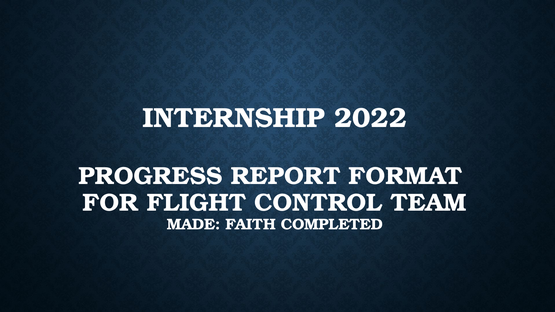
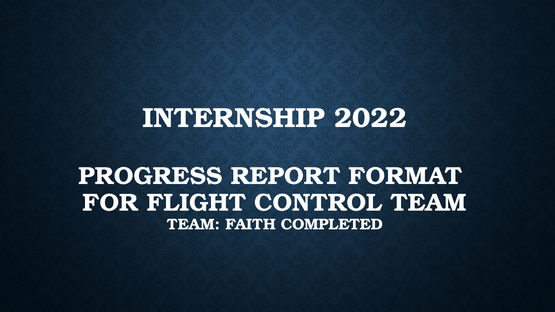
MADE at (194, 225): MADE -> TEAM
